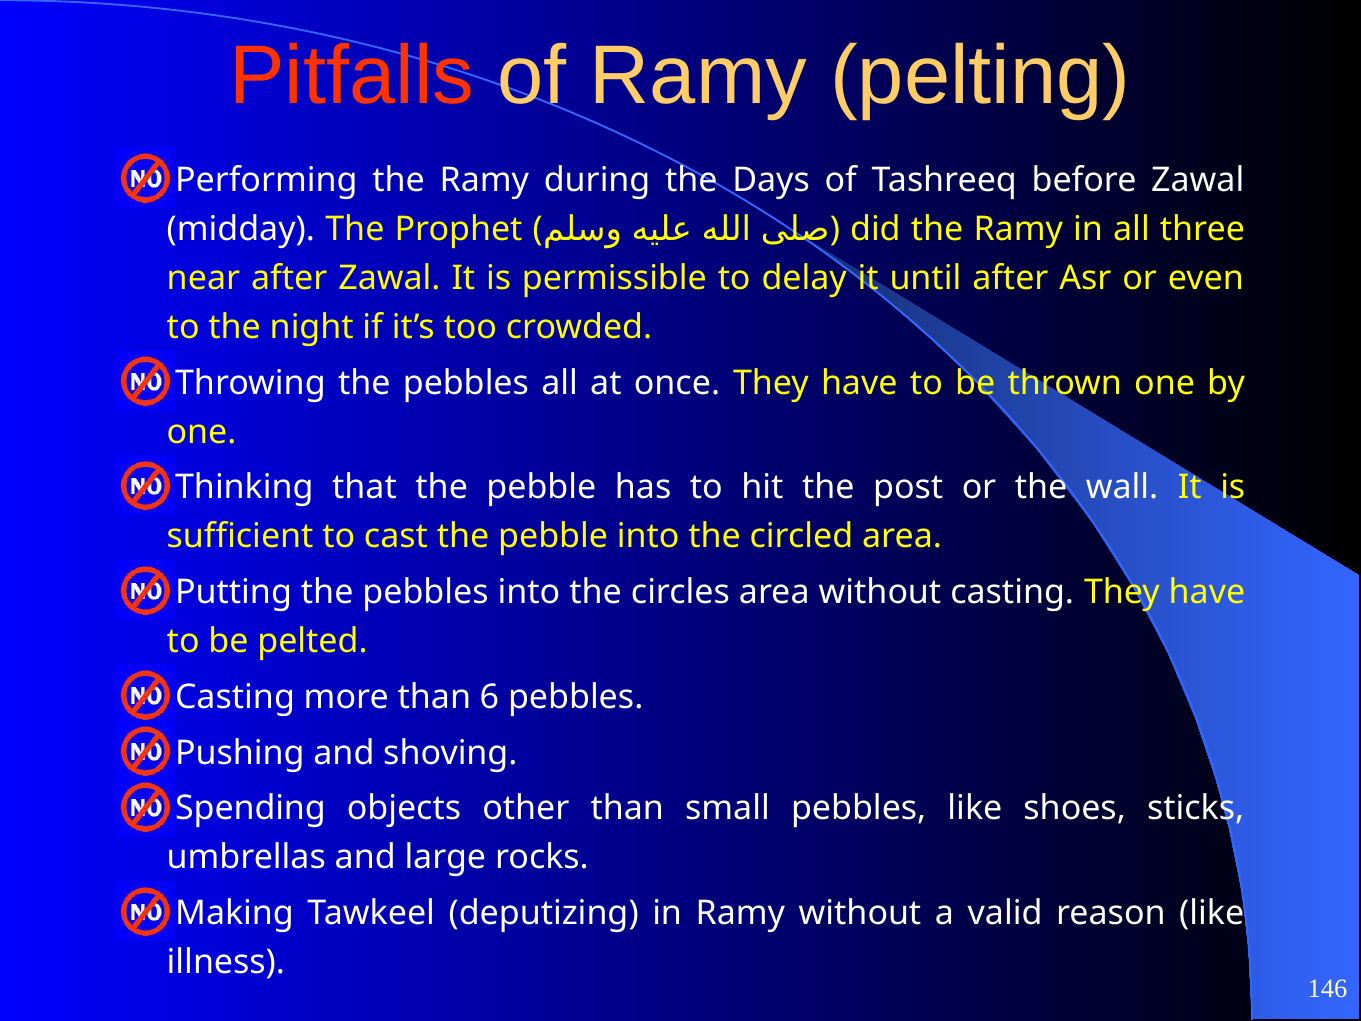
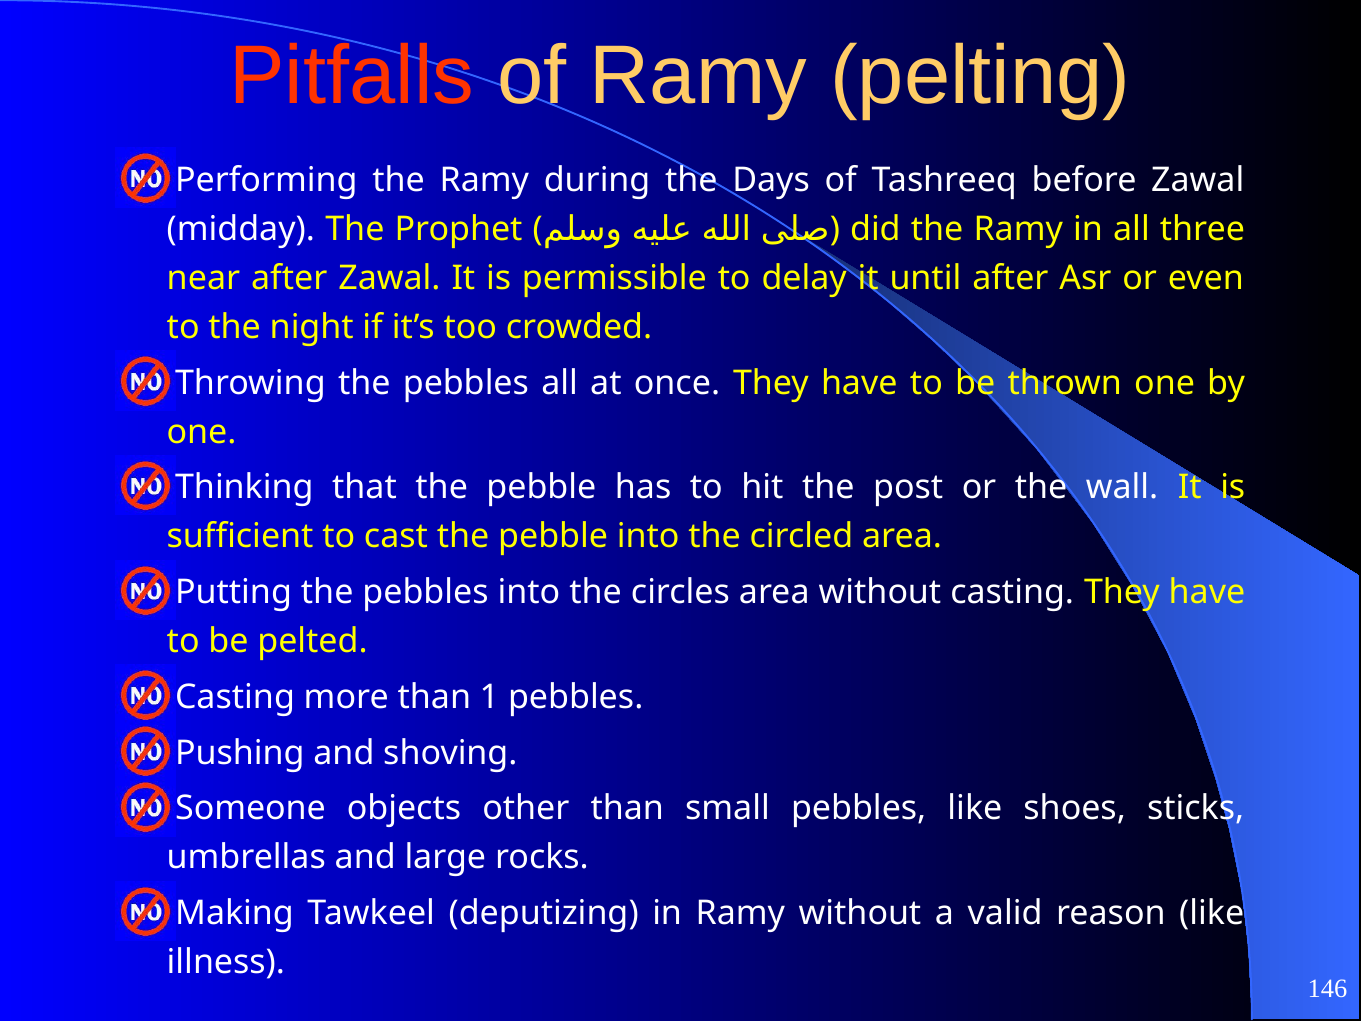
6: 6 -> 1
Spending: Spending -> Someone
